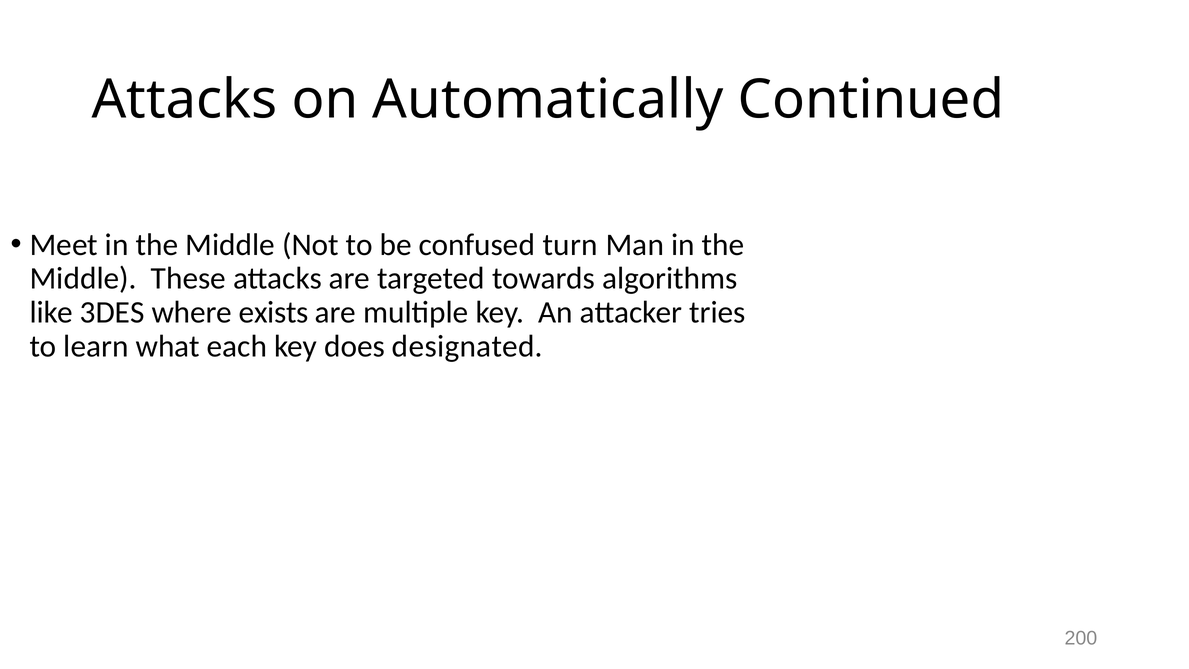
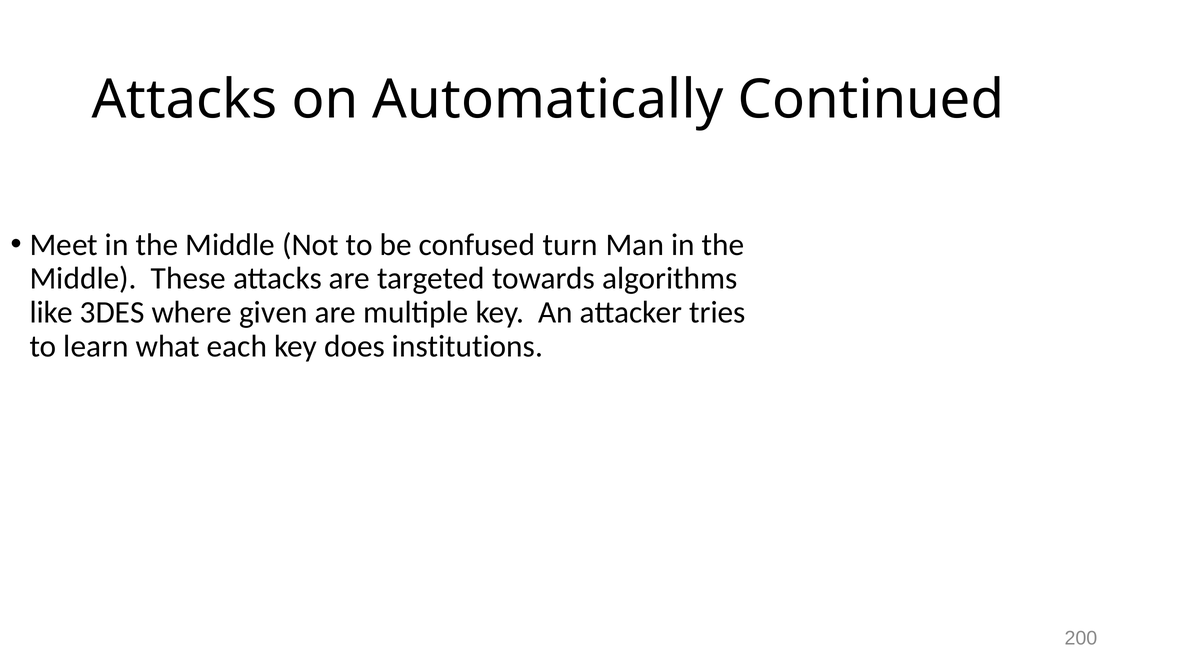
exists: exists -> given
designated: designated -> institutions
